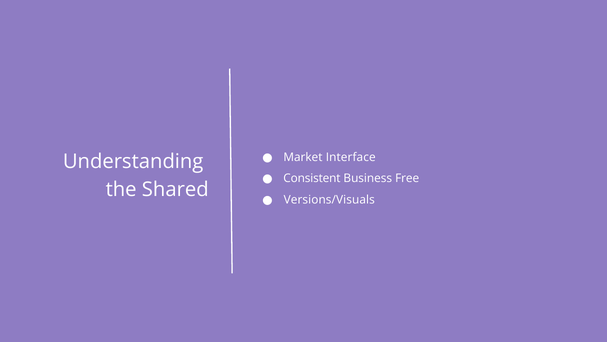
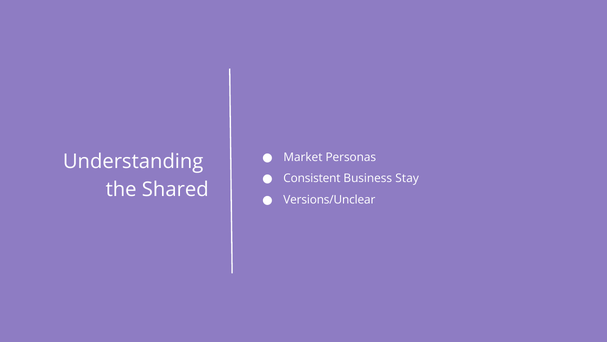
Interface: Interface -> Personas
Free: Free -> Stay
Versions/Visuals: Versions/Visuals -> Versions/Unclear
